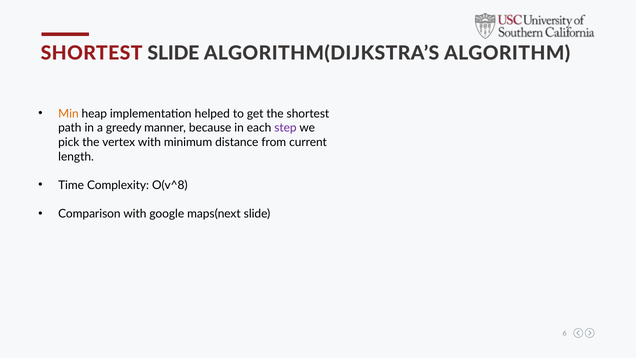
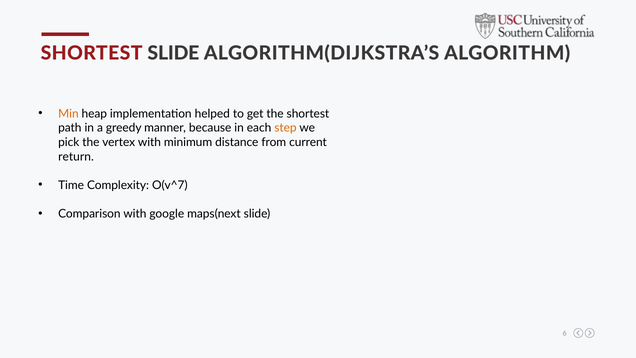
step colour: purple -> orange
length: length -> return
O(v^8: O(v^8 -> O(v^7
